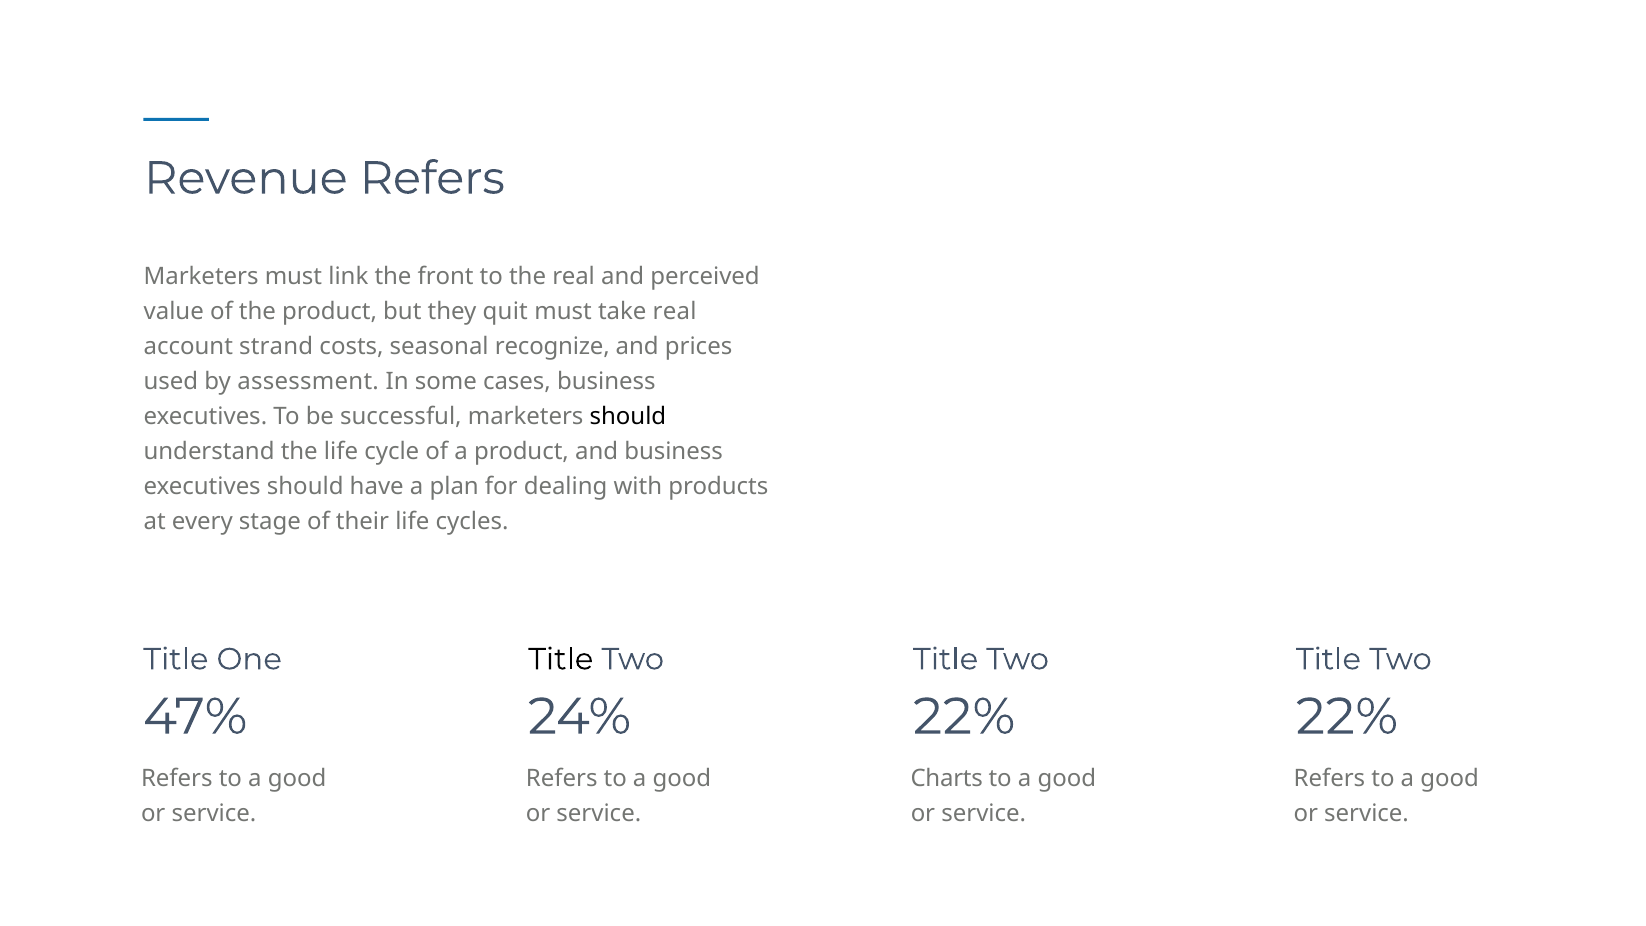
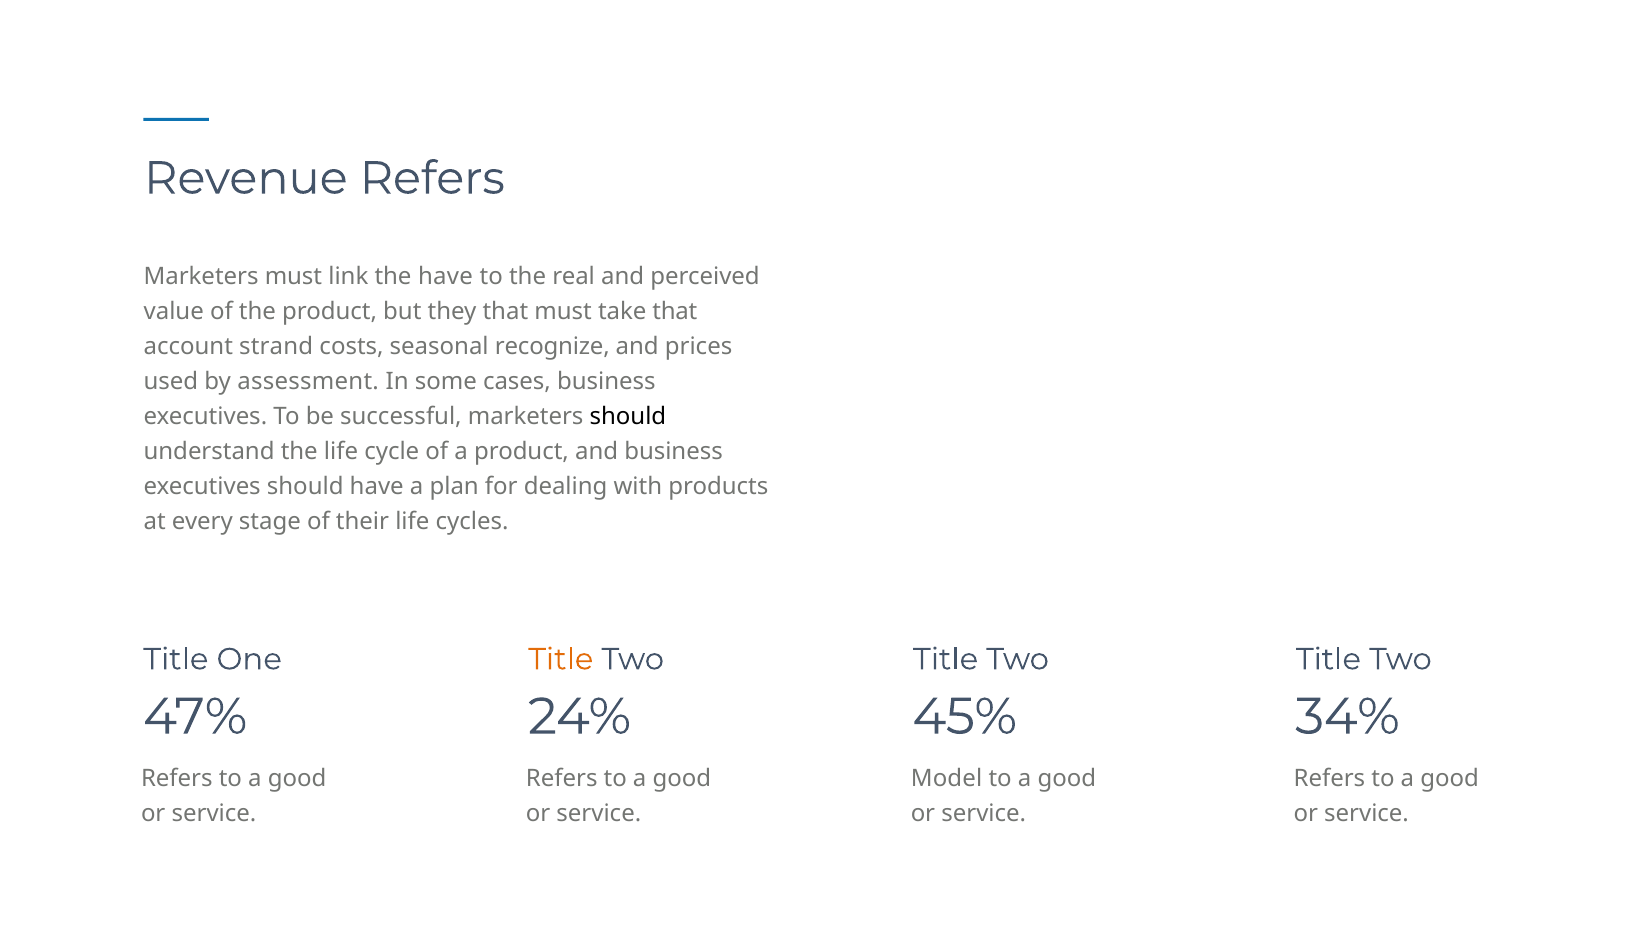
the front: front -> have
they quit: quit -> that
take real: real -> that
Title at (561, 659) colour: black -> orange
22% at (964, 717): 22% -> 45%
22% at (1347, 717): 22% -> 34%
Charts: Charts -> Model
